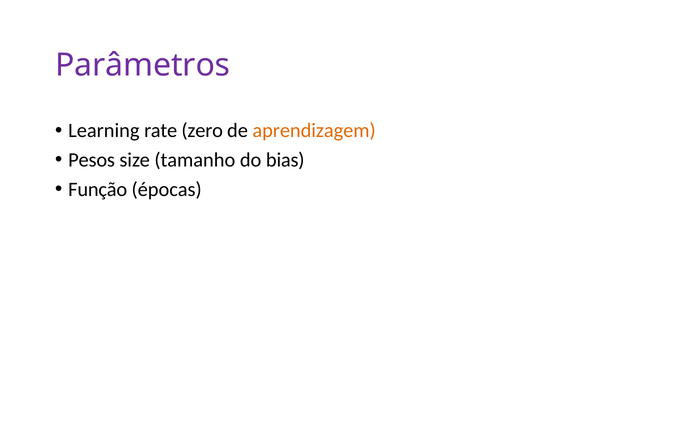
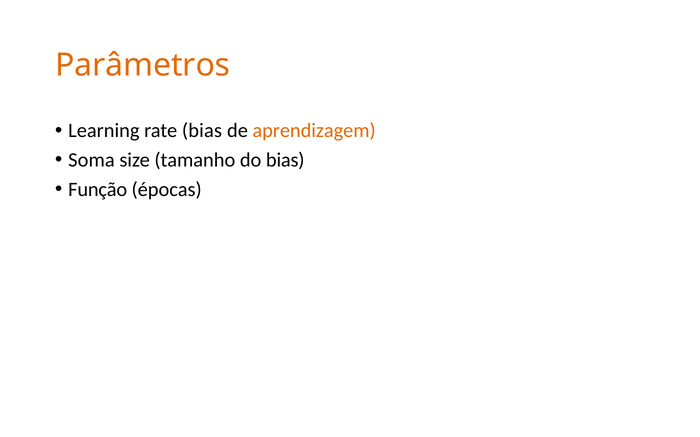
Parâmetros colour: purple -> orange
rate zero: zero -> bias
Pesos: Pesos -> Soma
